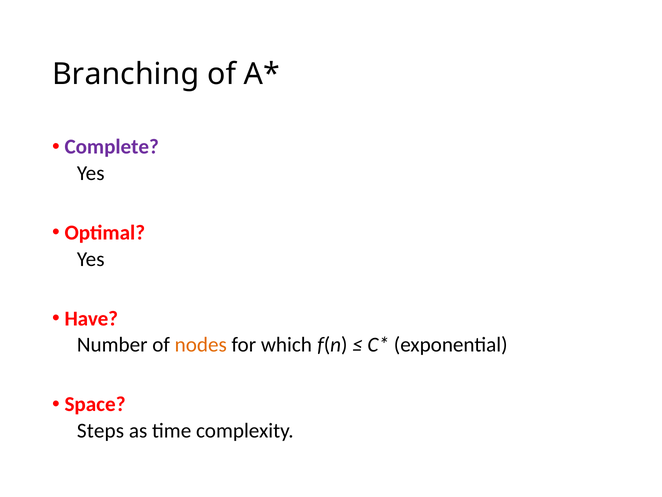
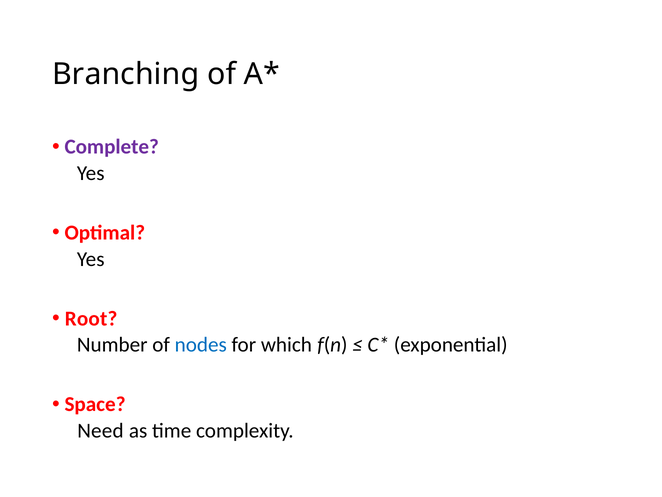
Have: Have -> Root
nodes colour: orange -> blue
Steps: Steps -> Need
